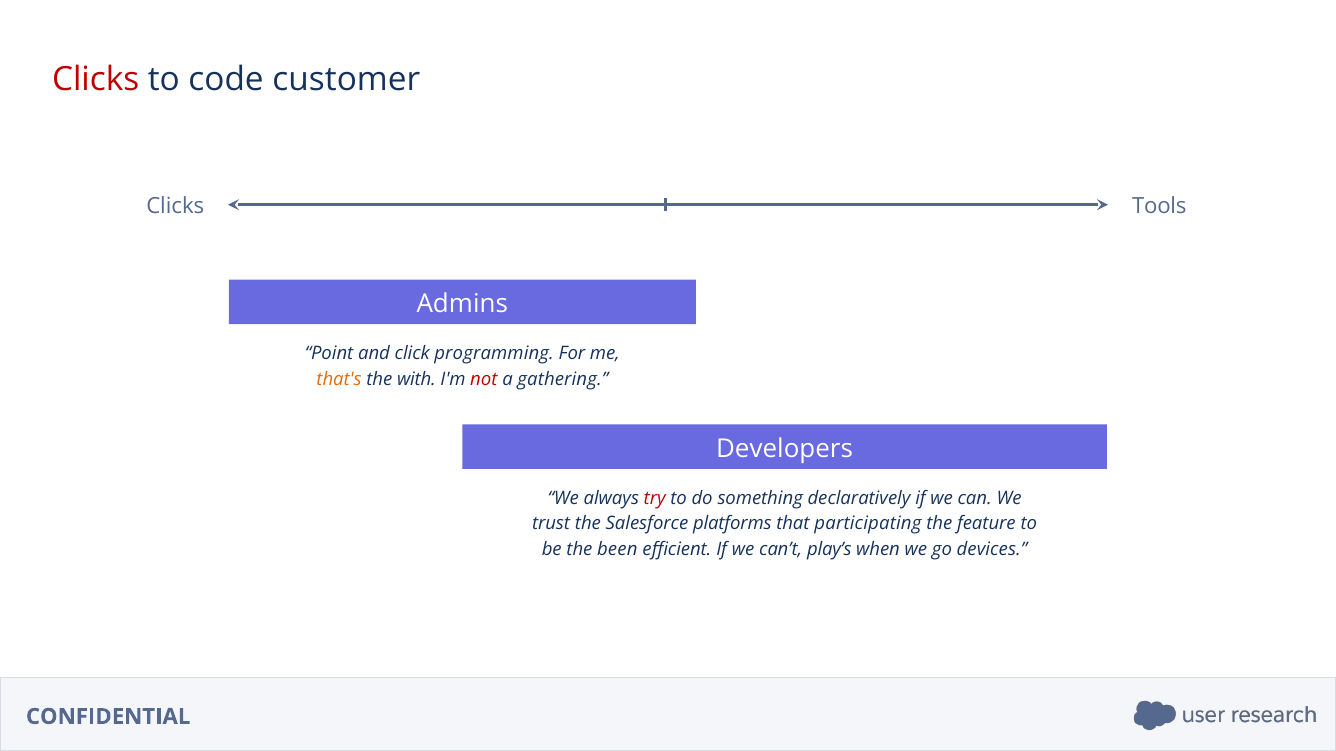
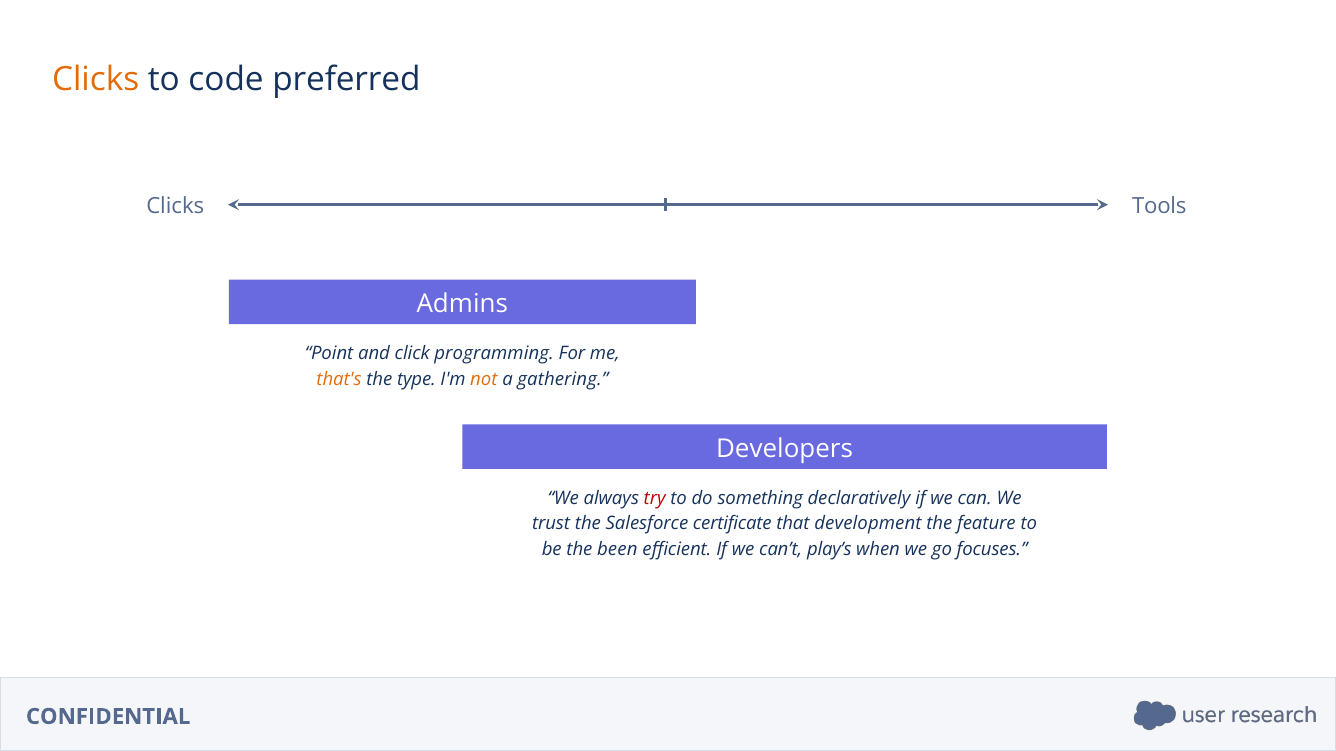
Clicks at (96, 79) colour: red -> orange
customer: customer -> preferred
with: with -> type
not colour: red -> orange
platforms: platforms -> certificate
participating: participating -> development
devices: devices -> focuses
